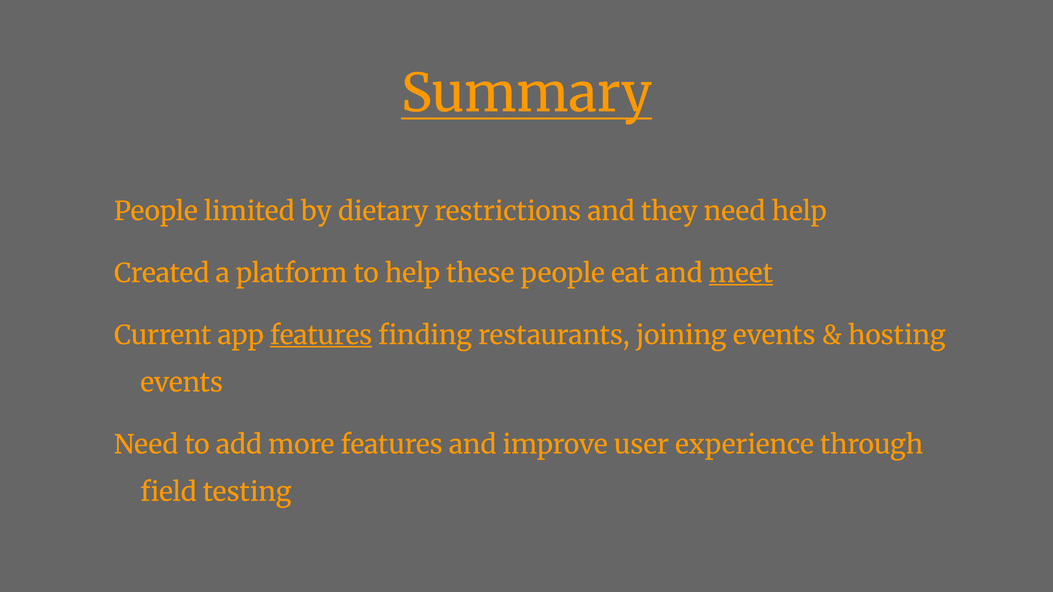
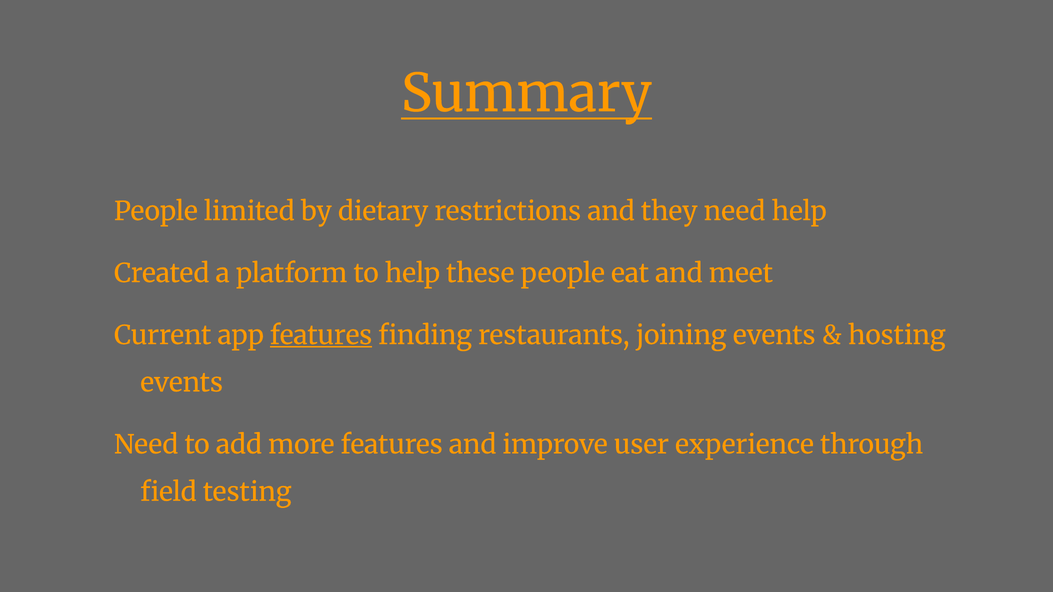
meet underline: present -> none
